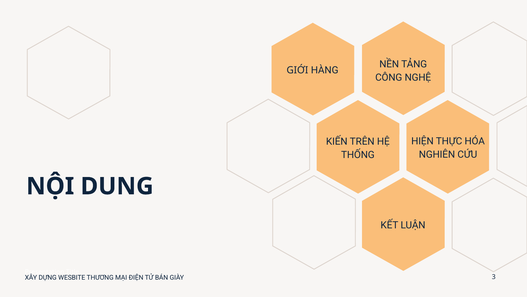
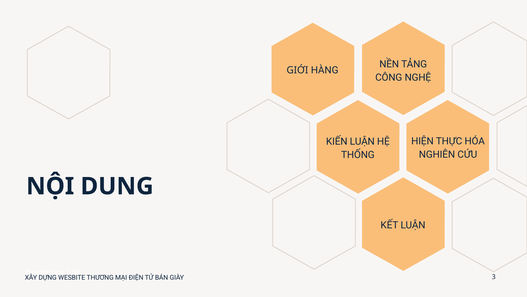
KIẾN TRÊN: TRÊN -> LUẬN
